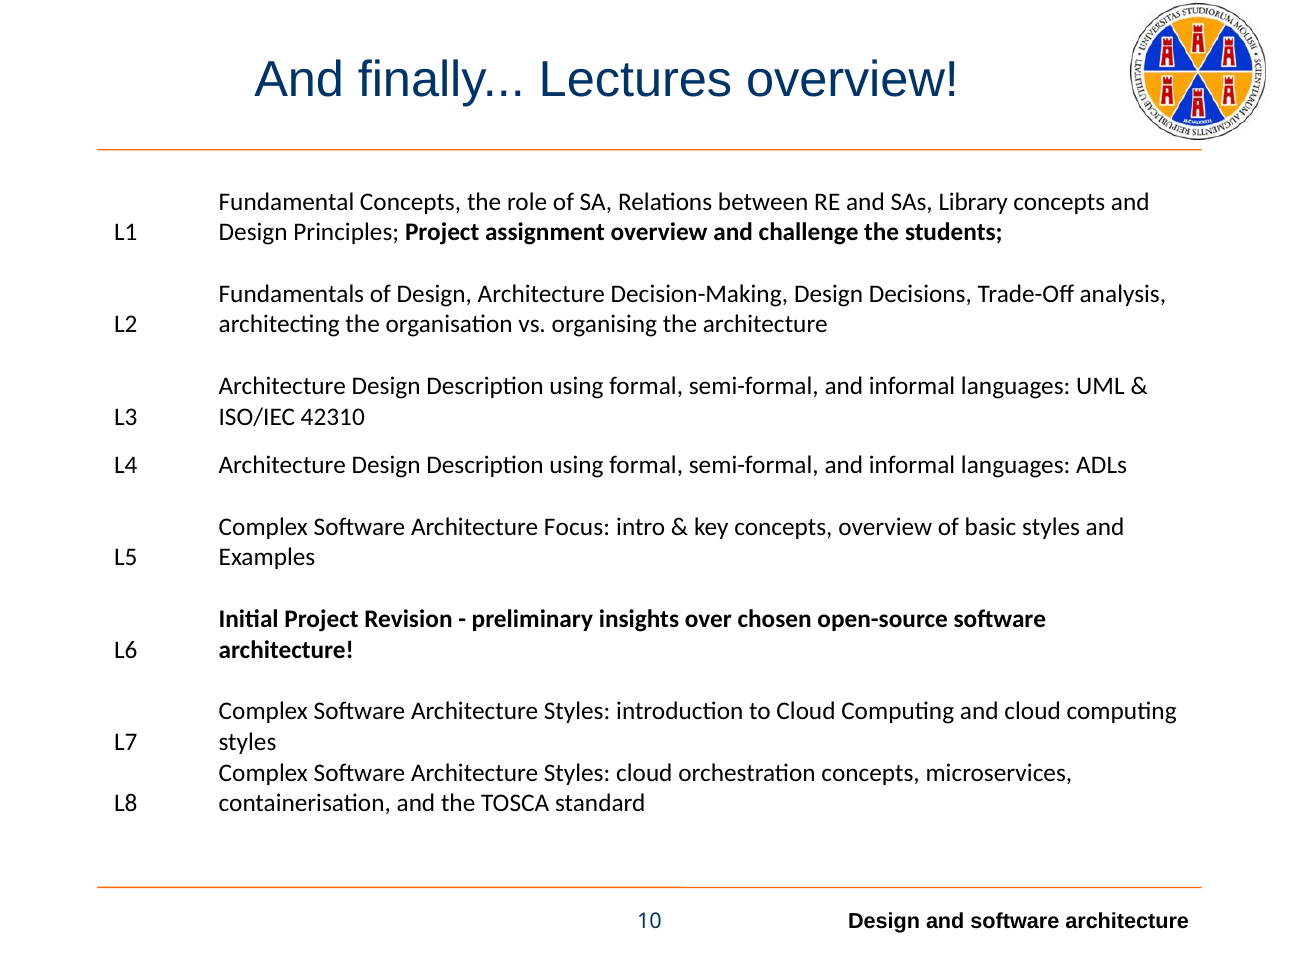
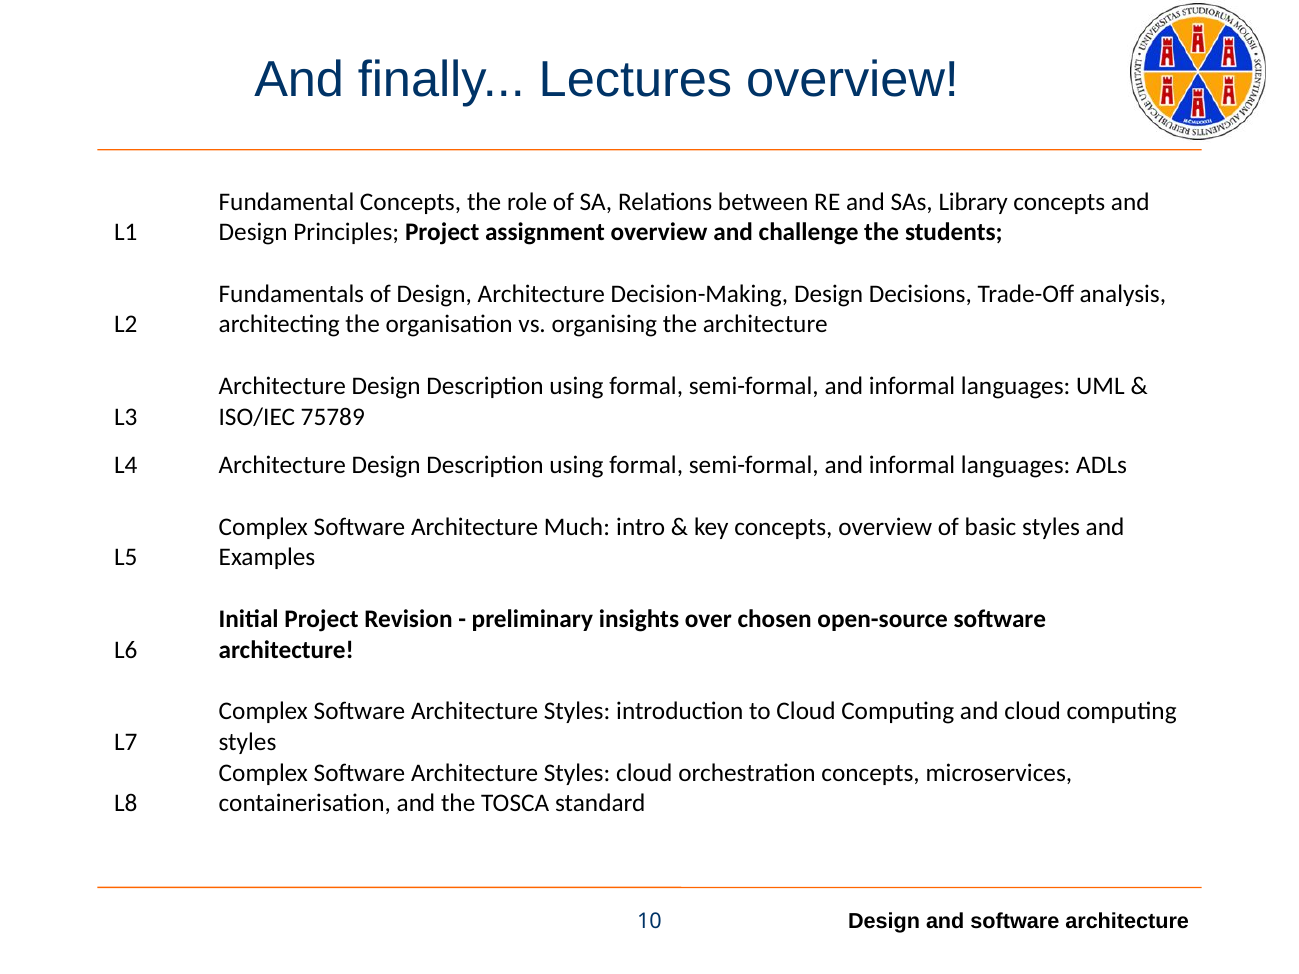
42310: 42310 -> 75789
Focus: Focus -> Much
